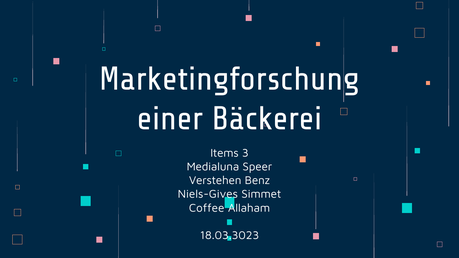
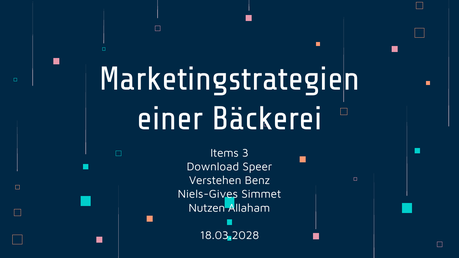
Marketingforschung: Marketingforschung -> Marketingstrategien
Medialuna: Medialuna -> Download
Coffee: Coffee -> Nutzen
18.03.3023: 18.03.3023 -> 18.03.2028
